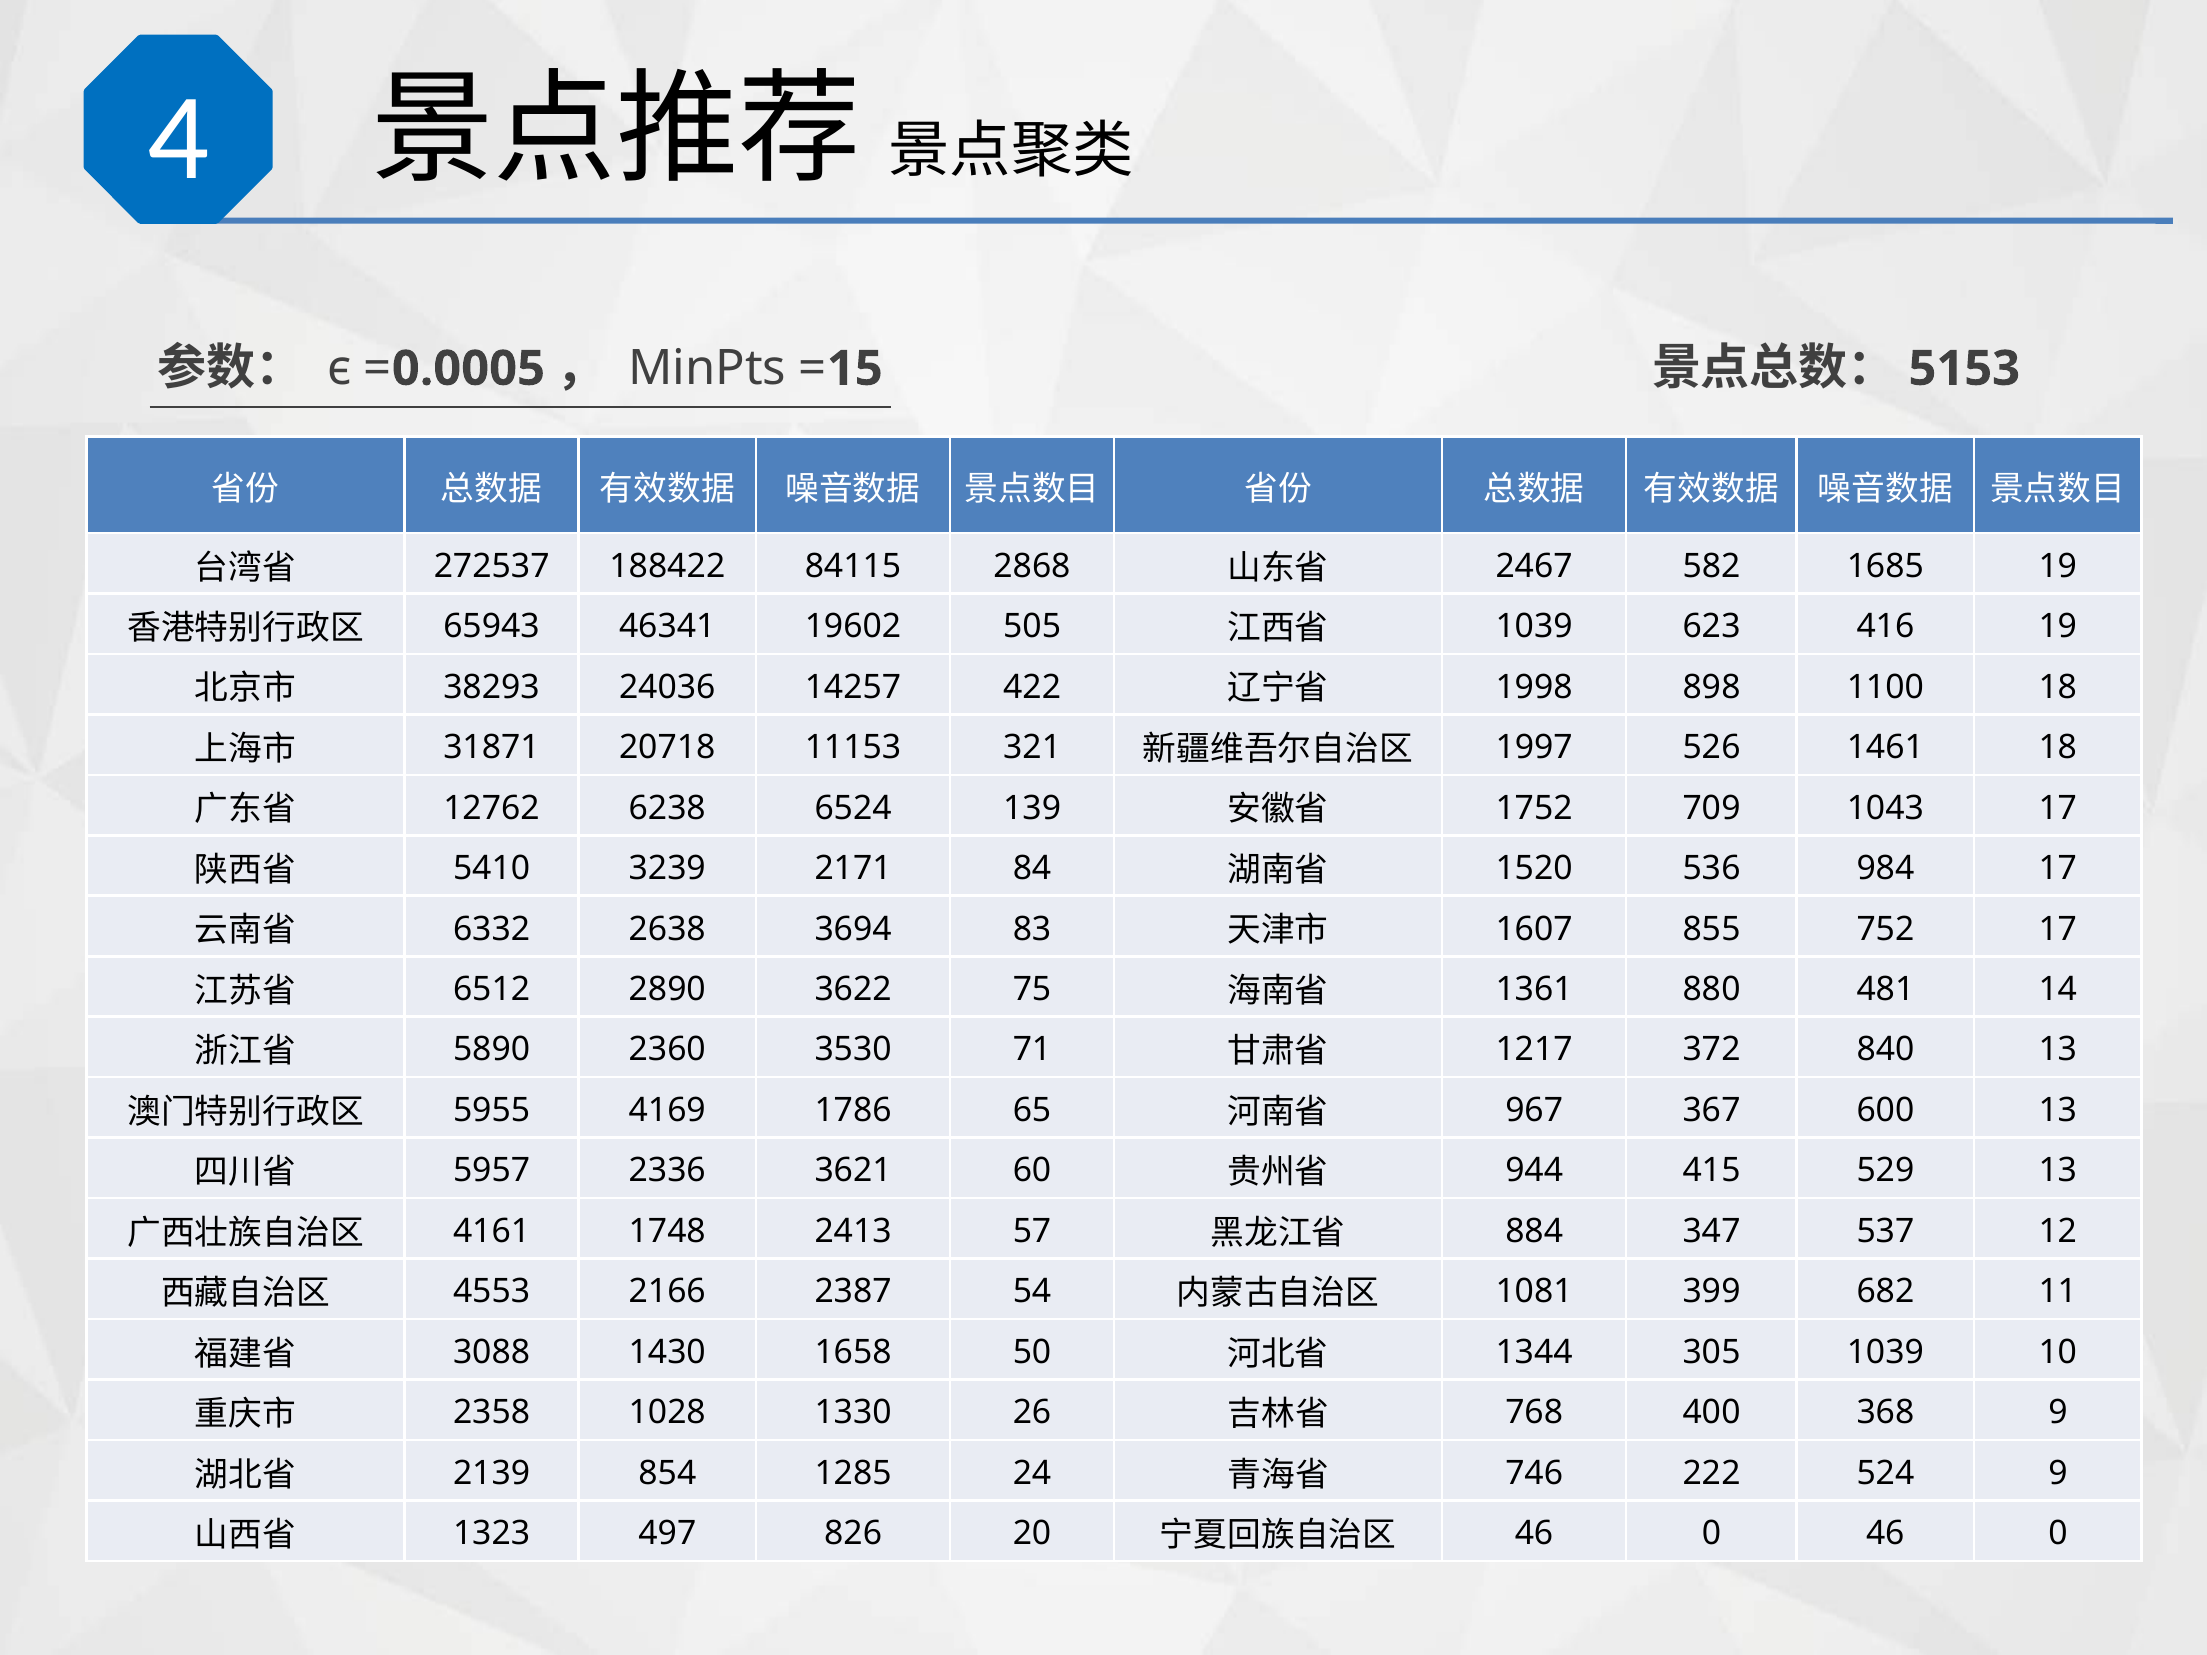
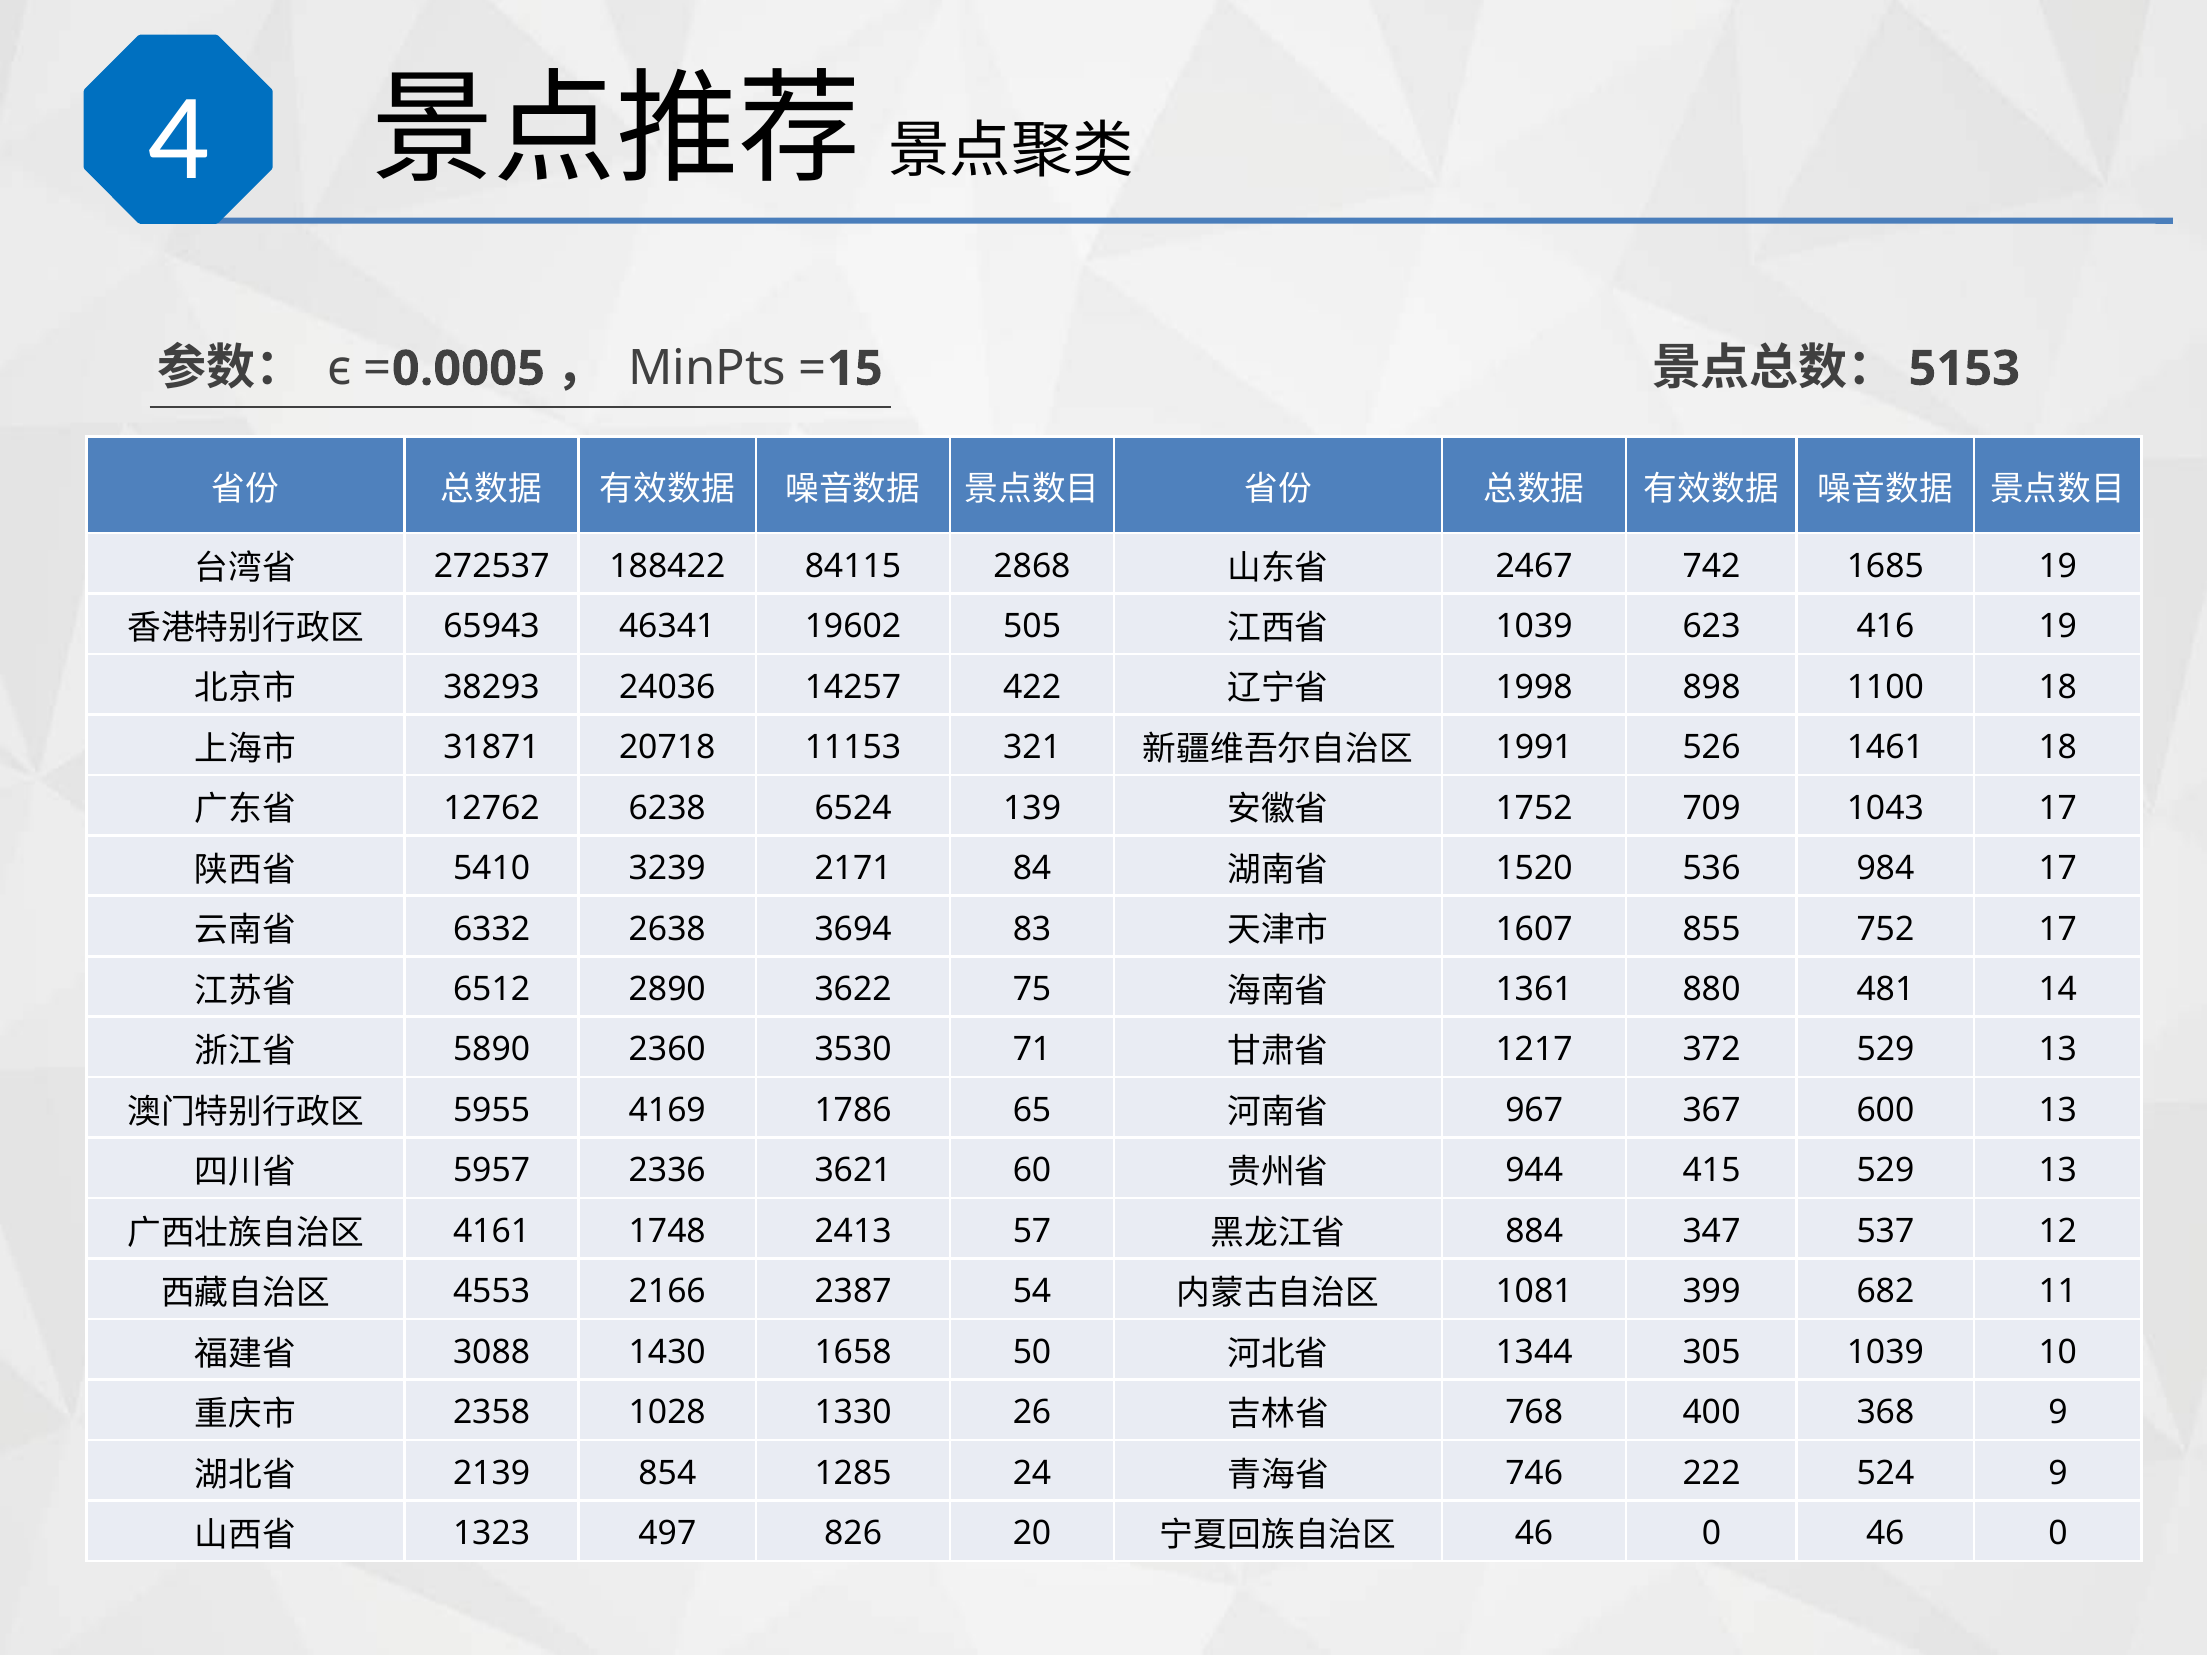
582: 582 -> 742
1997: 1997 -> 1991
372 840: 840 -> 529
